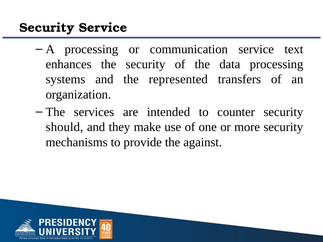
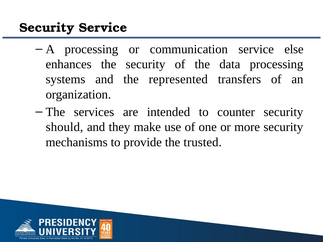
text: text -> else
against: against -> trusted
